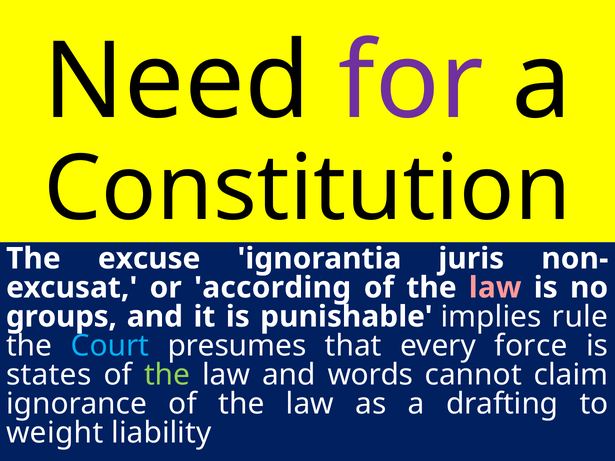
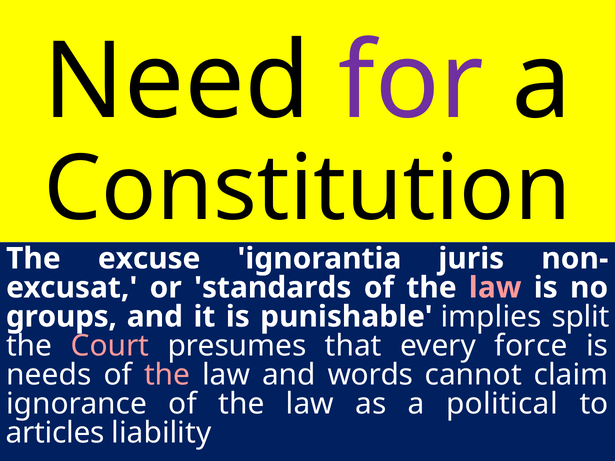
according: according -> standards
rule: rule -> split
Court colour: light blue -> pink
states: states -> needs
the at (167, 375) colour: light green -> pink
drafting: drafting -> political
weight: weight -> articles
